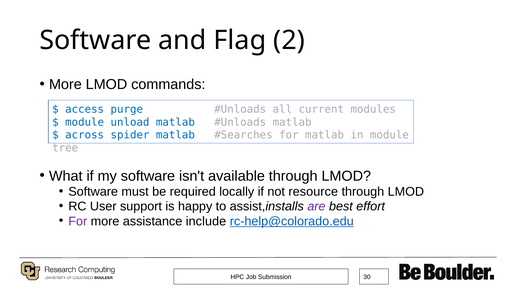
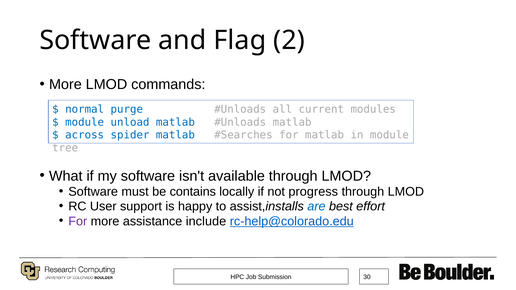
access: access -> normal
required: required -> contains
resource: resource -> progress
are colour: purple -> blue
